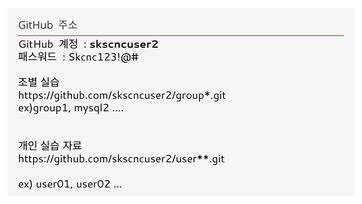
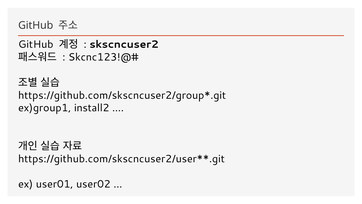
mysql2: mysql2 -> install2
